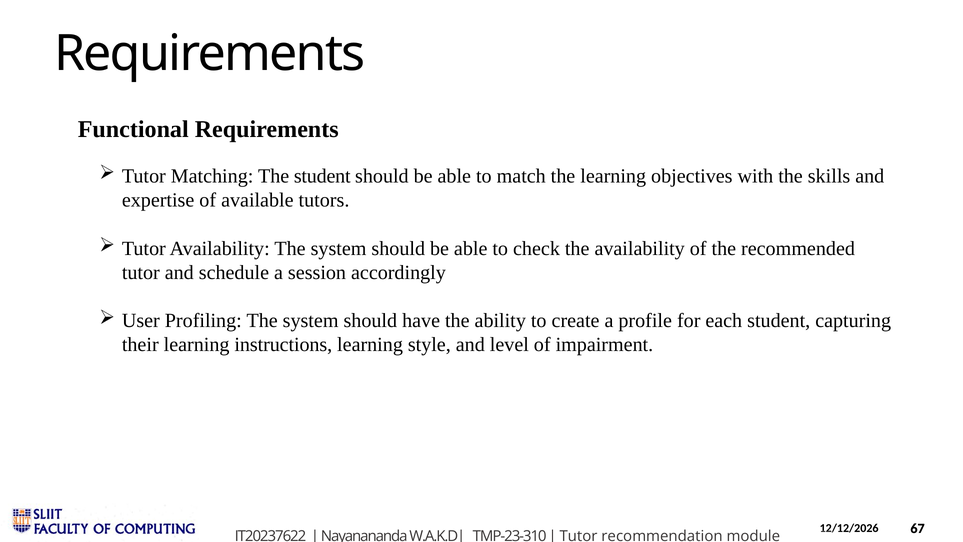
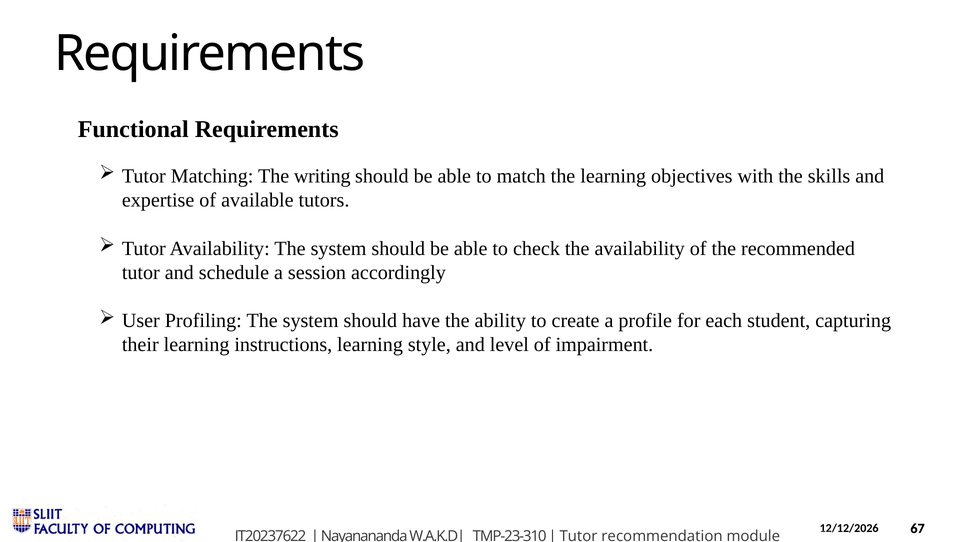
The student: student -> writing
